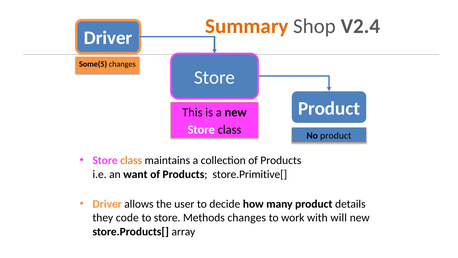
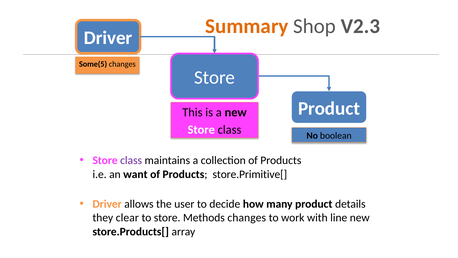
V2.4: V2.4 -> V2.3
No product: product -> boolean
class at (131, 160) colour: orange -> purple
code: code -> clear
will: will -> line
